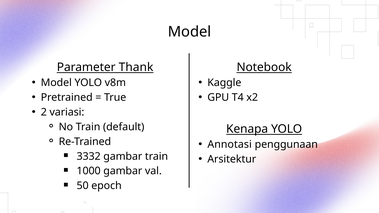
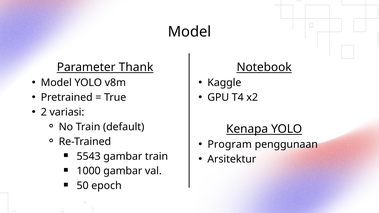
Annotasi: Annotasi -> Program
3332: 3332 -> 5543
